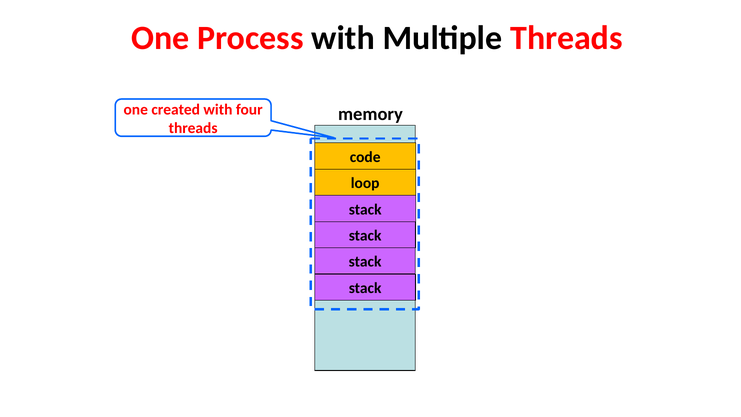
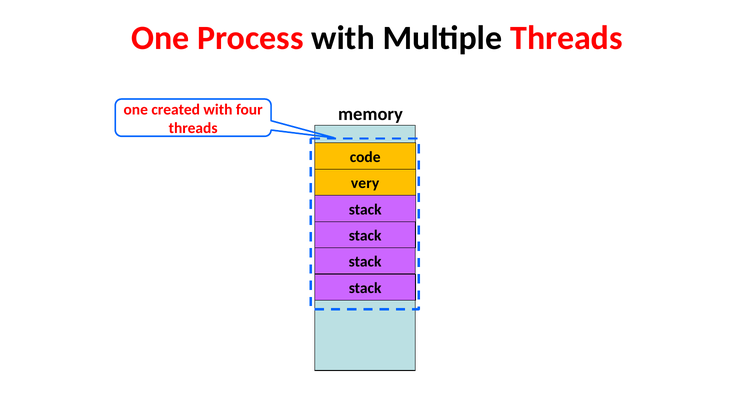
loop: loop -> very
